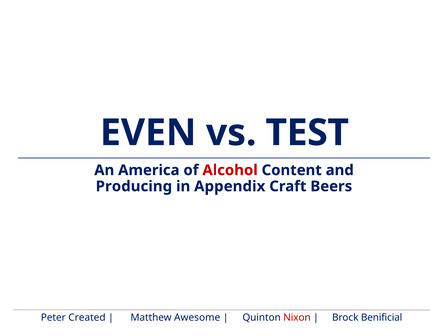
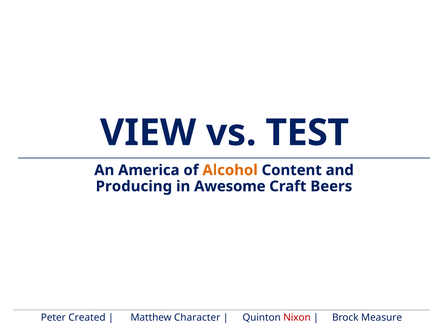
EVEN: EVEN -> VIEW
Alcohol colour: red -> orange
Appendix: Appendix -> Awesome
Awesome: Awesome -> Character
Benificial: Benificial -> Measure
